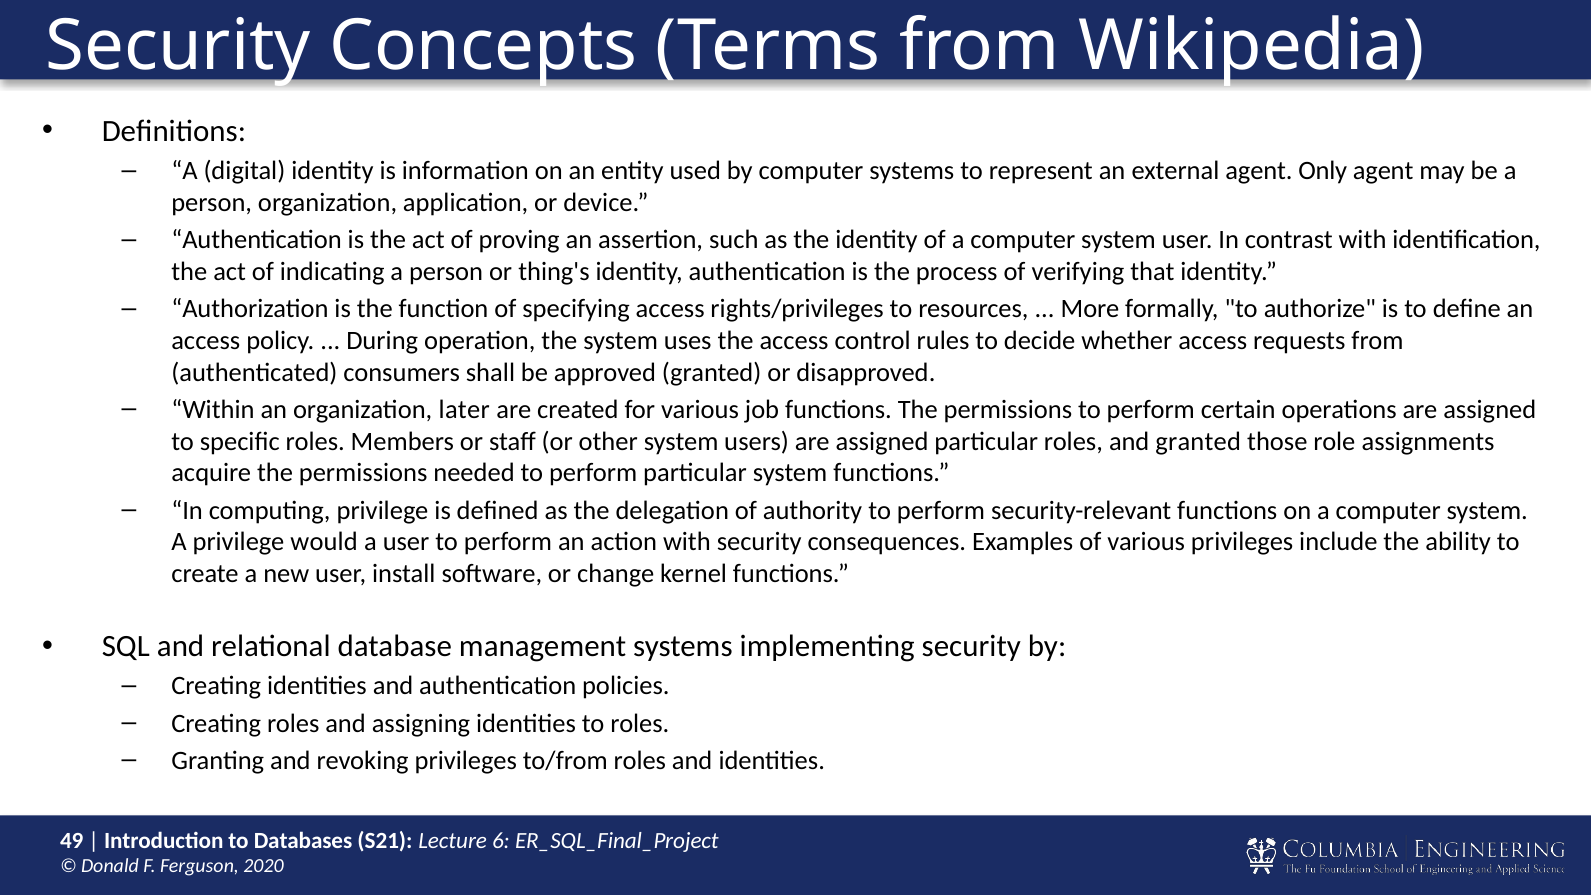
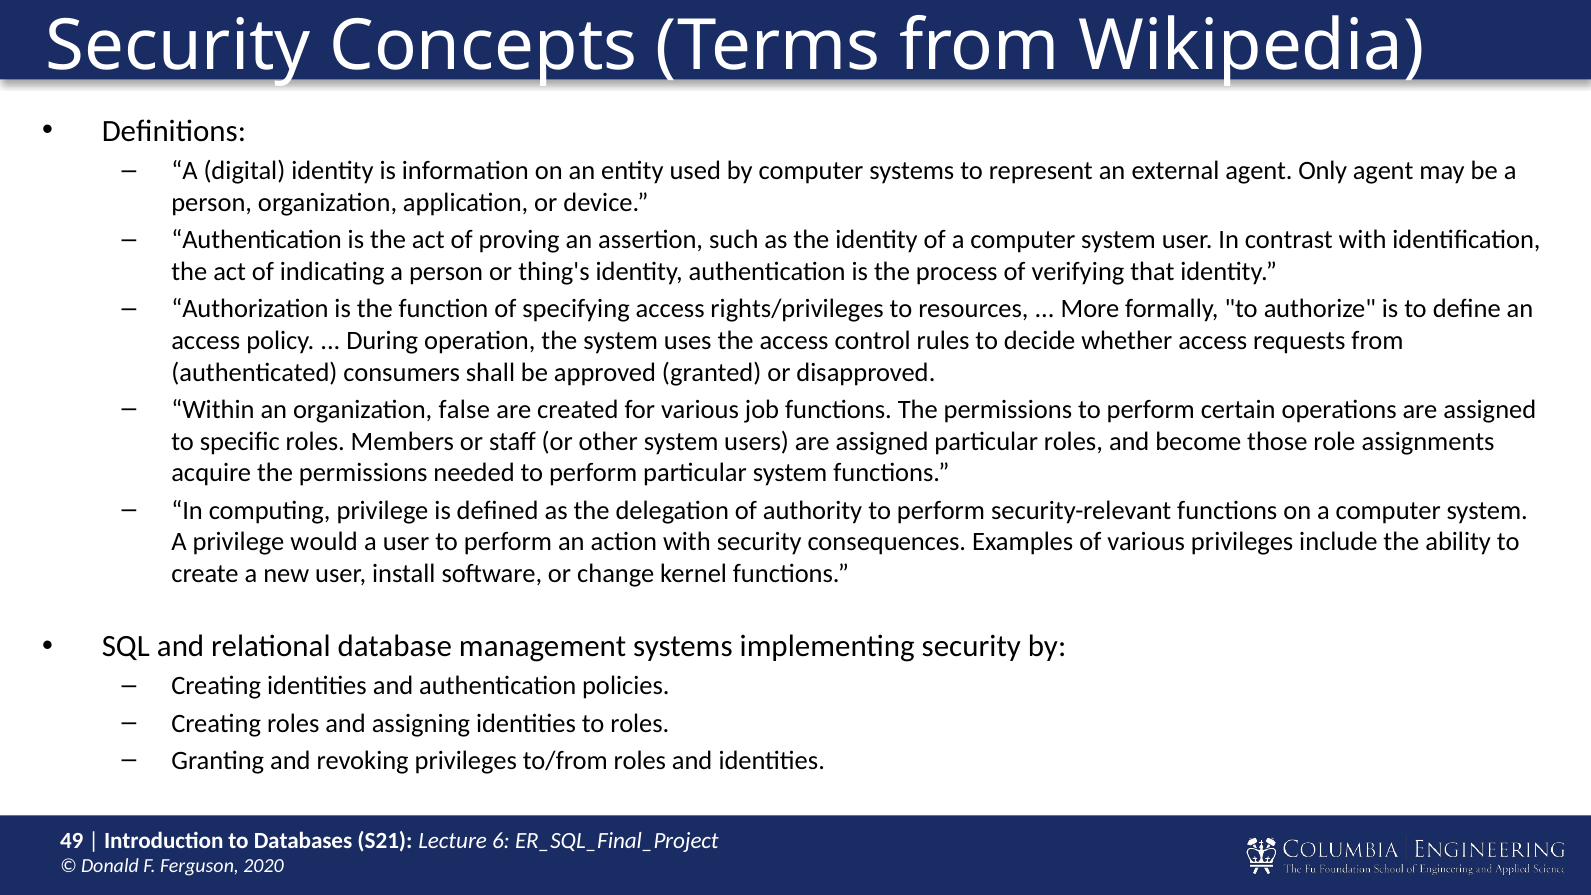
later: later -> false
and granted: granted -> become
